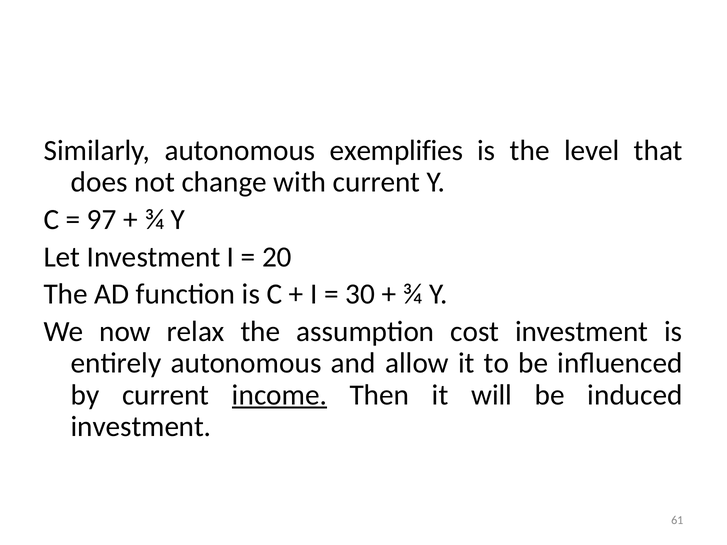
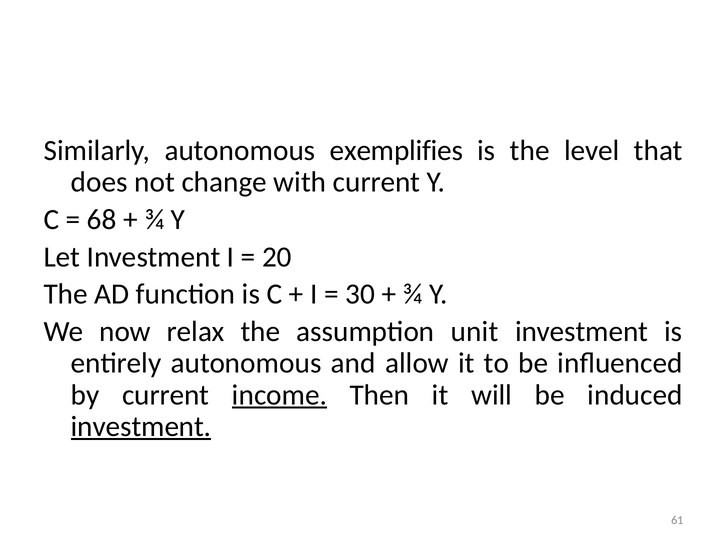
97: 97 -> 68
cost: cost -> unit
investment at (141, 427) underline: none -> present
